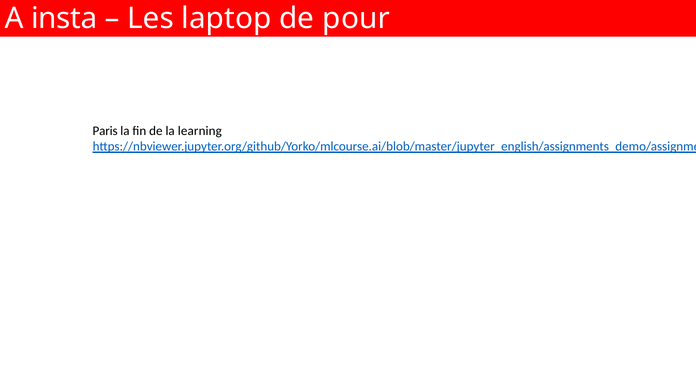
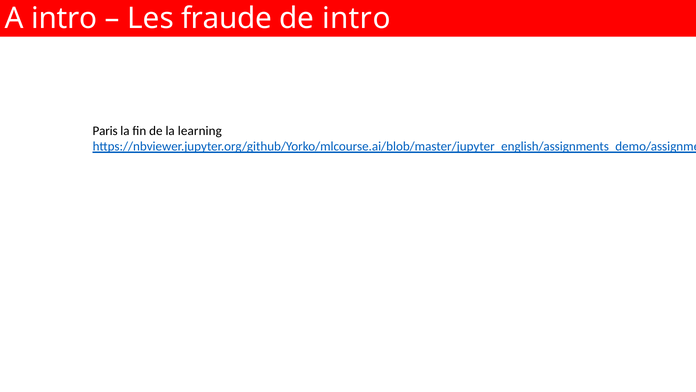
A insta: insta -> intro
laptop: laptop -> fraude
de pour: pour -> intro
